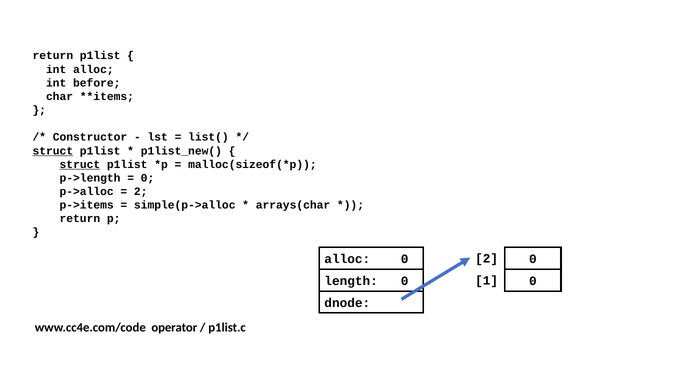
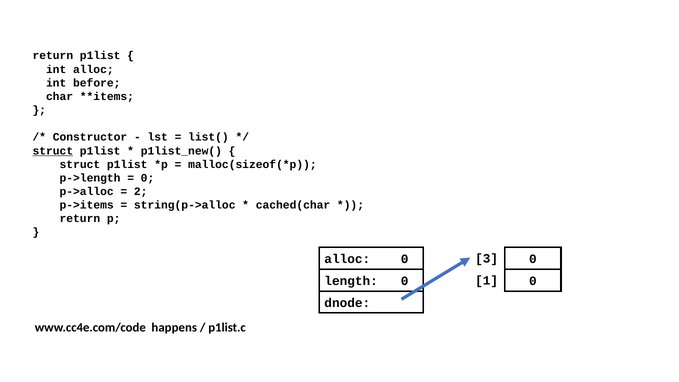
struct at (80, 164) underline: present -> none
simple(p->alloc: simple(p->alloc -> string(p->alloc
arrays(char: arrays(char -> cached(char
2 at (487, 258): 2 -> 3
operator: operator -> happens
